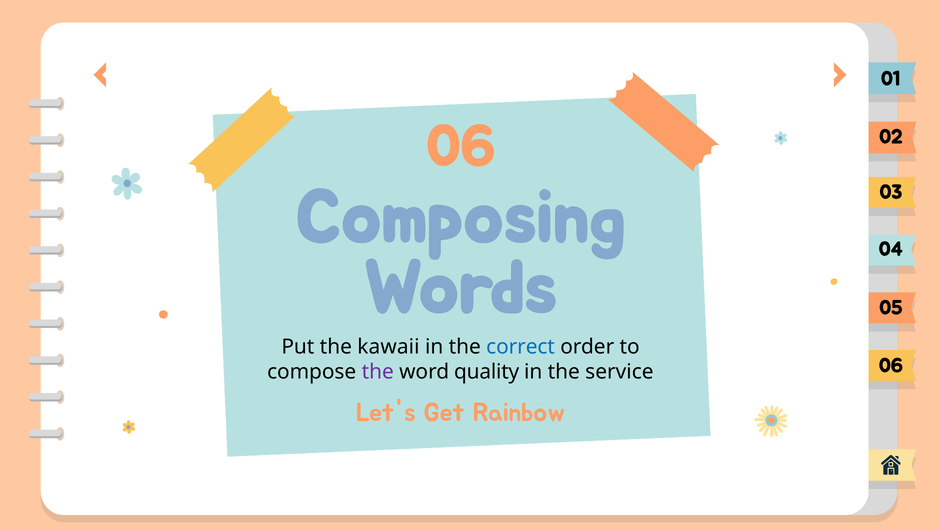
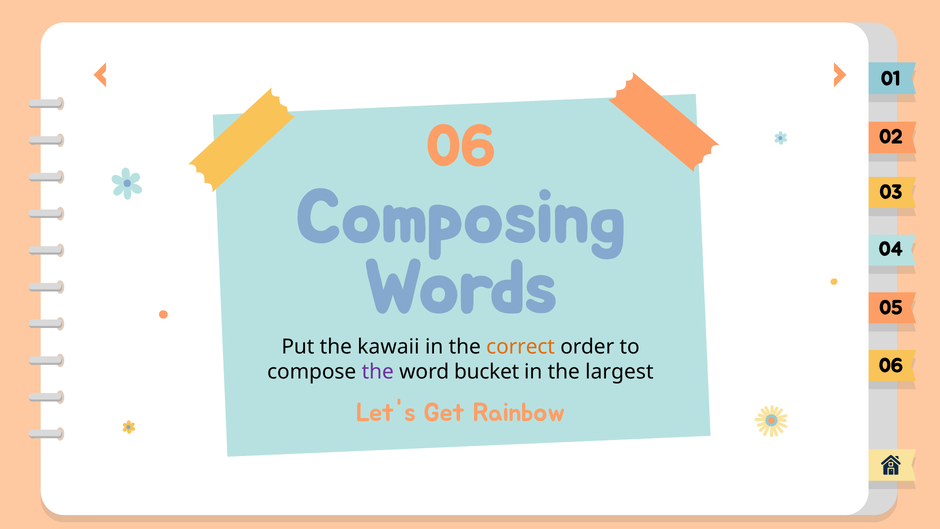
correct colour: blue -> orange
quality: quality -> bucket
service: service -> largest
